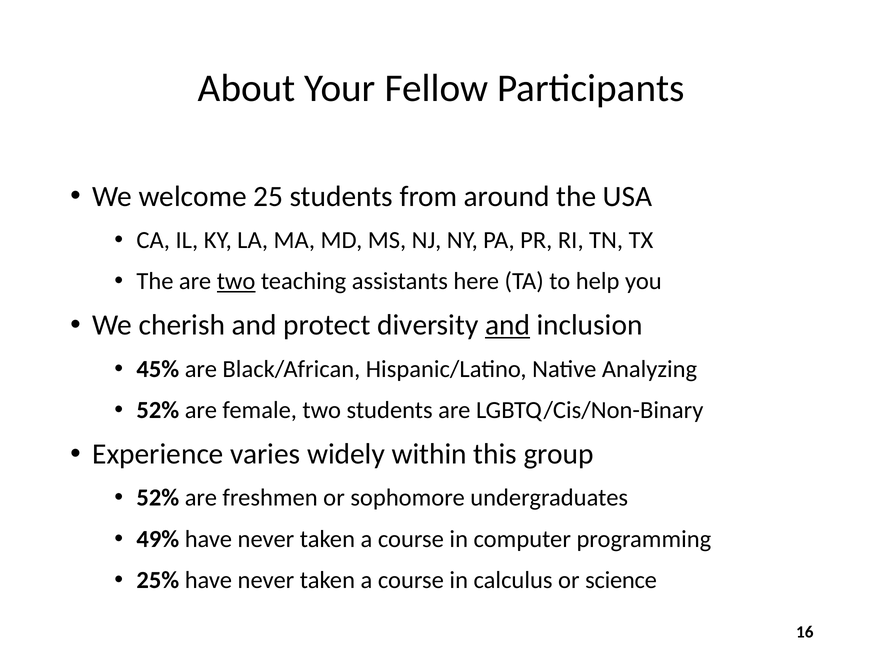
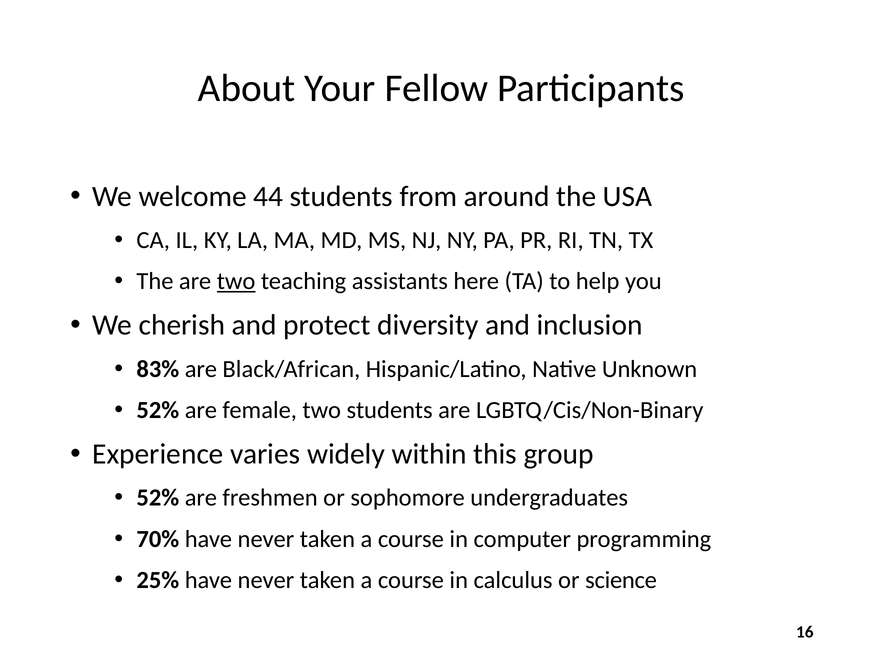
25: 25 -> 44
and at (508, 325) underline: present -> none
45%: 45% -> 83%
Analyzing: Analyzing -> Unknown
49%: 49% -> 70%
